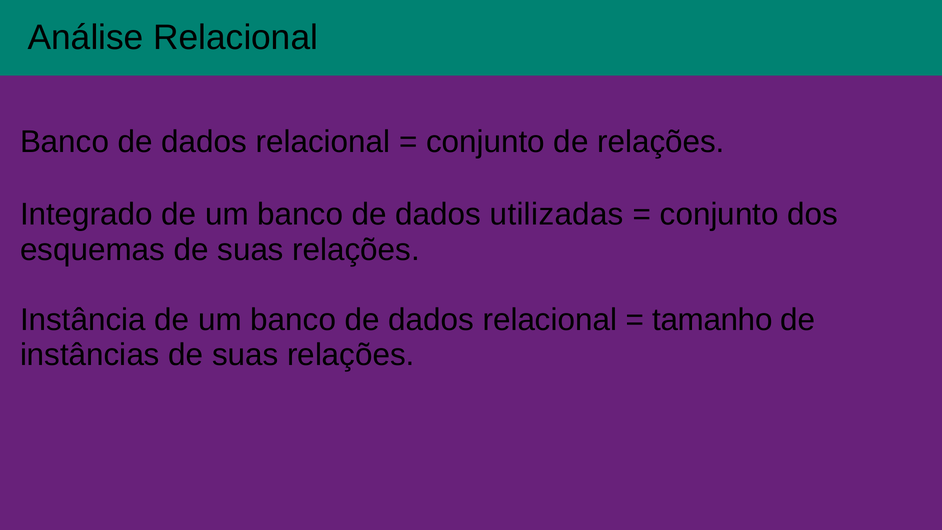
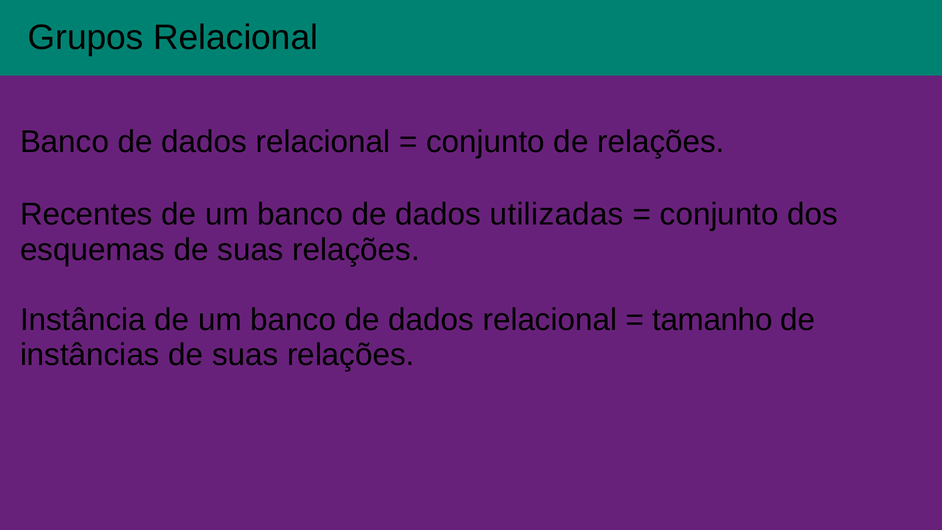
Análise: Análise -> Grupos
Integrado: Integrado -> Recentes
